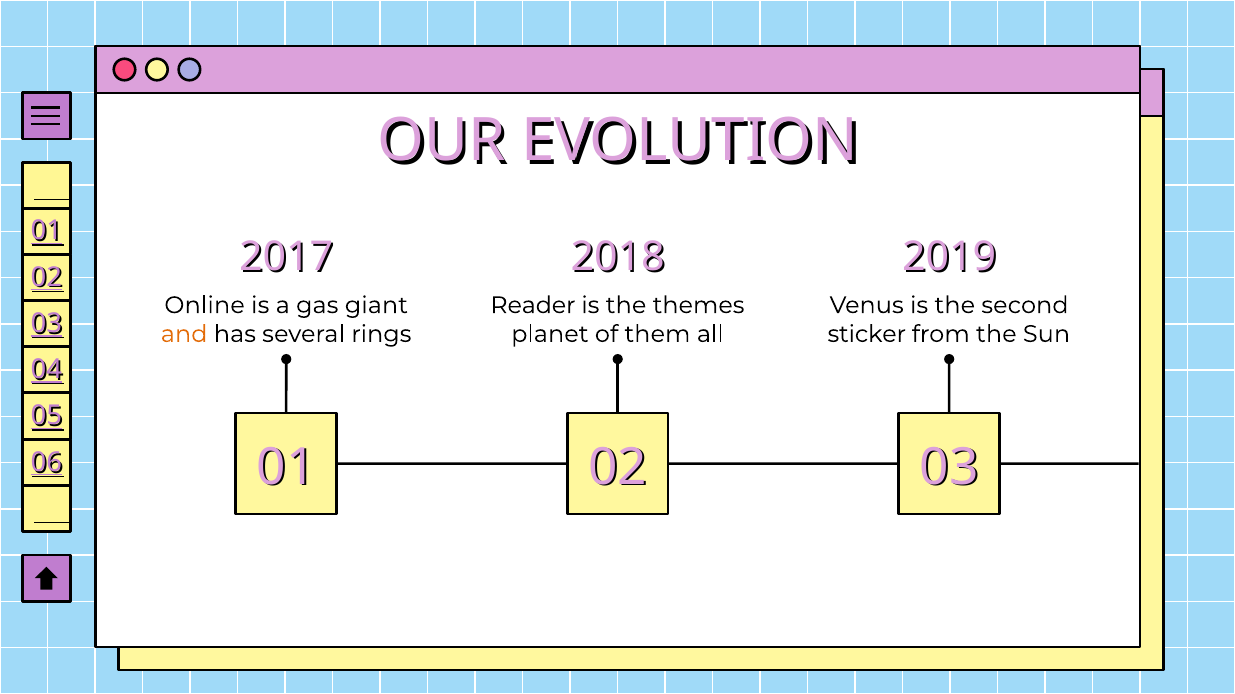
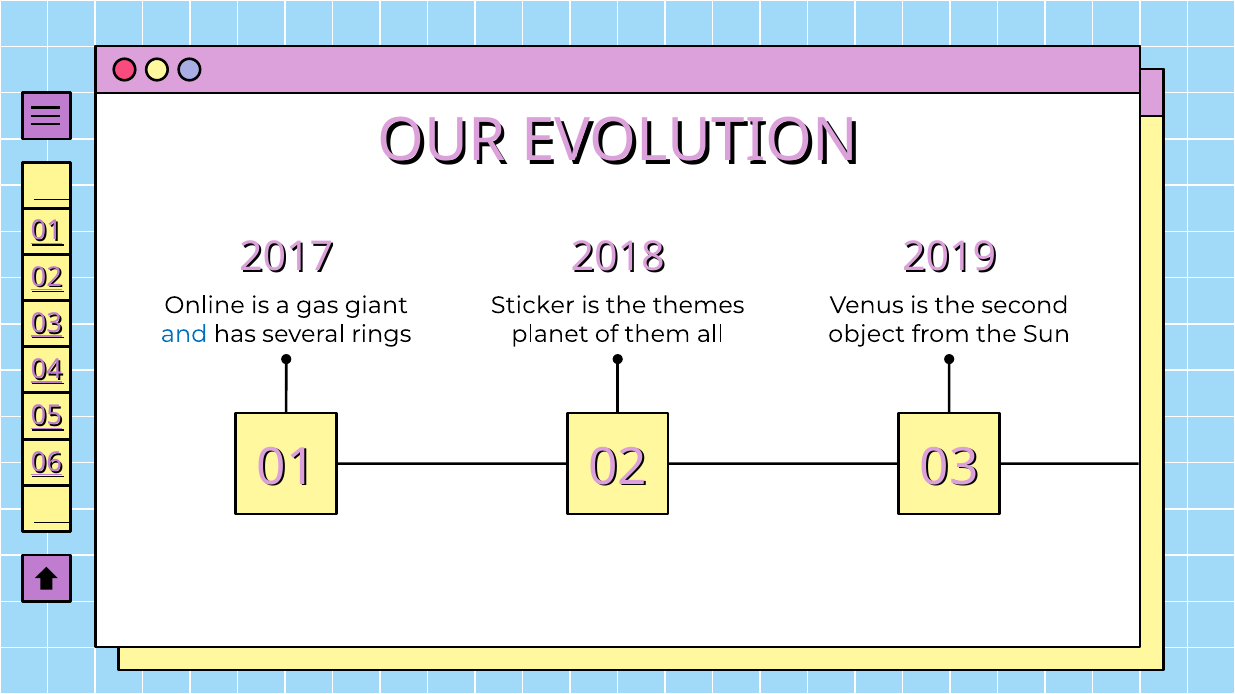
Reader: Reader -> Sticker
and colour: orange -> blue
sticker: sticker -> object
